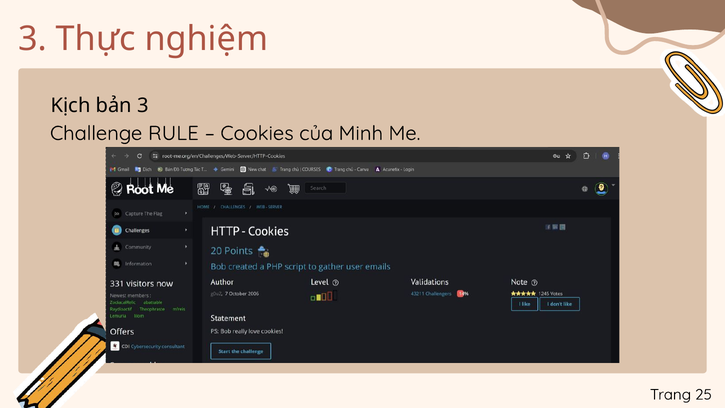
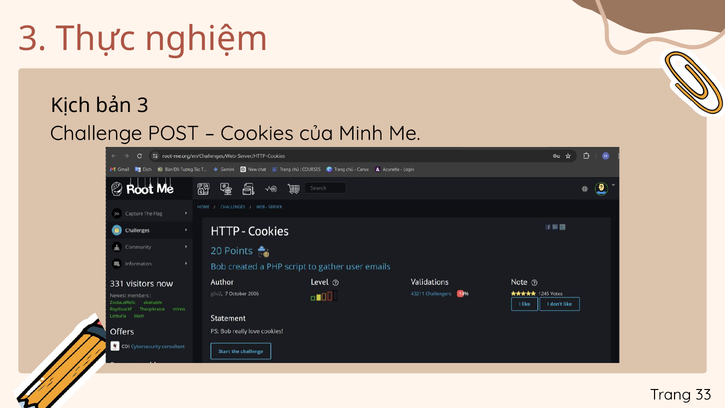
RULE: RULE -> POST
25: 25 -> 33
